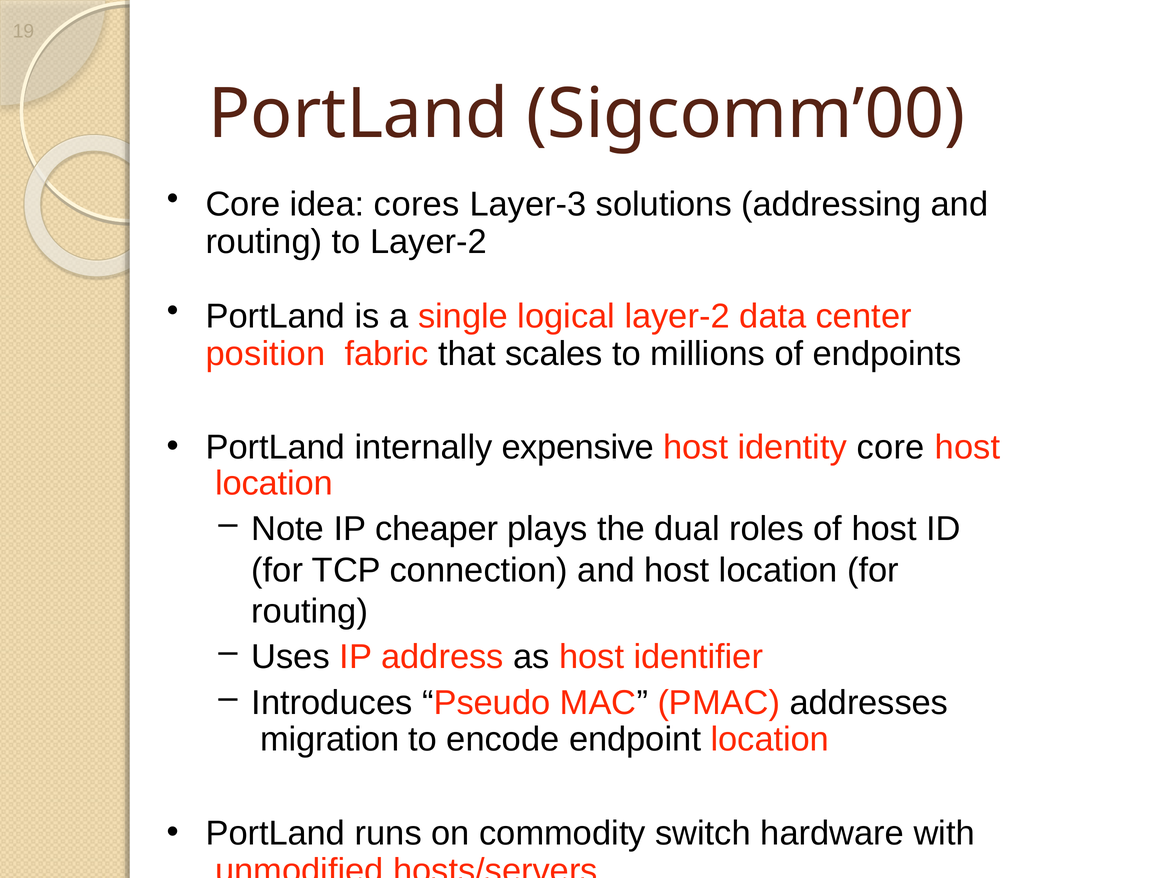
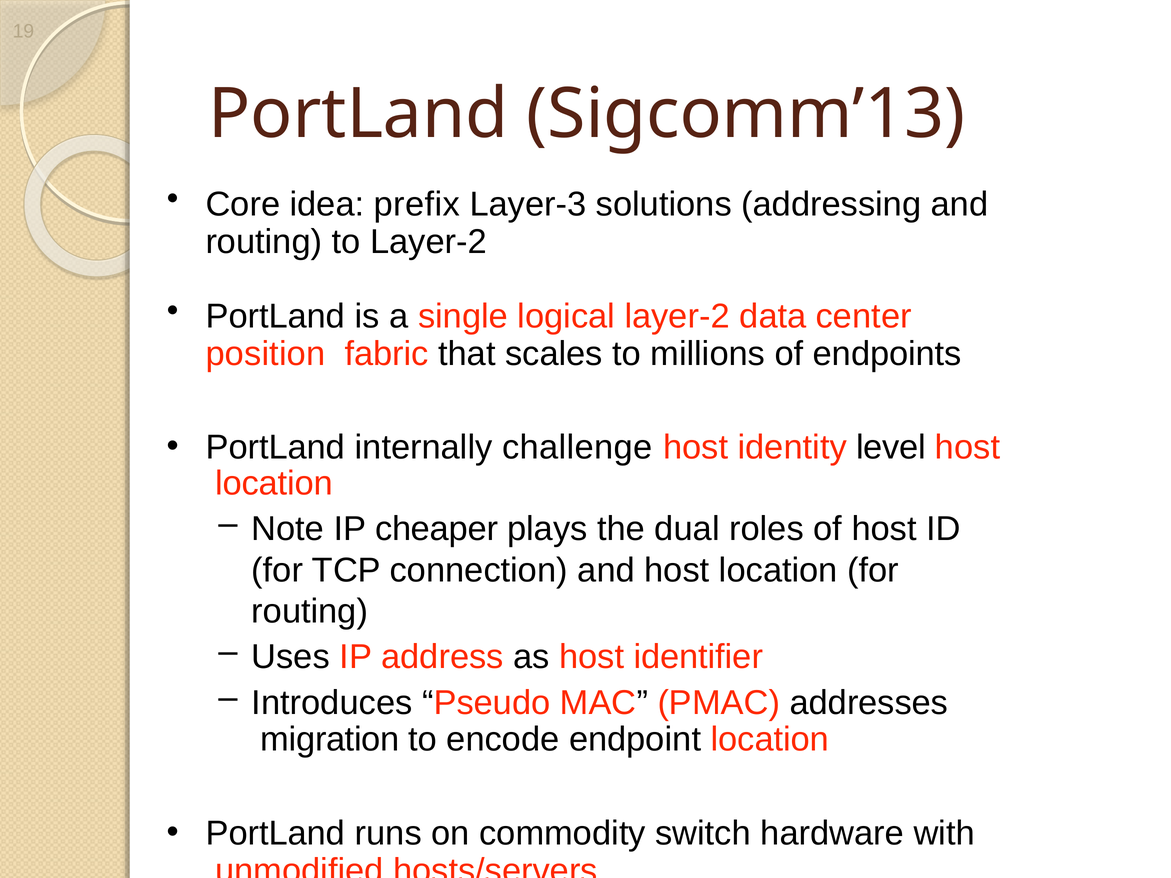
Sigcomm’00: Sigcomm’00 -> Sigcomm’13
cores: cores -> prefix
expensive: expensive -> challenge
identity core: core -> level
